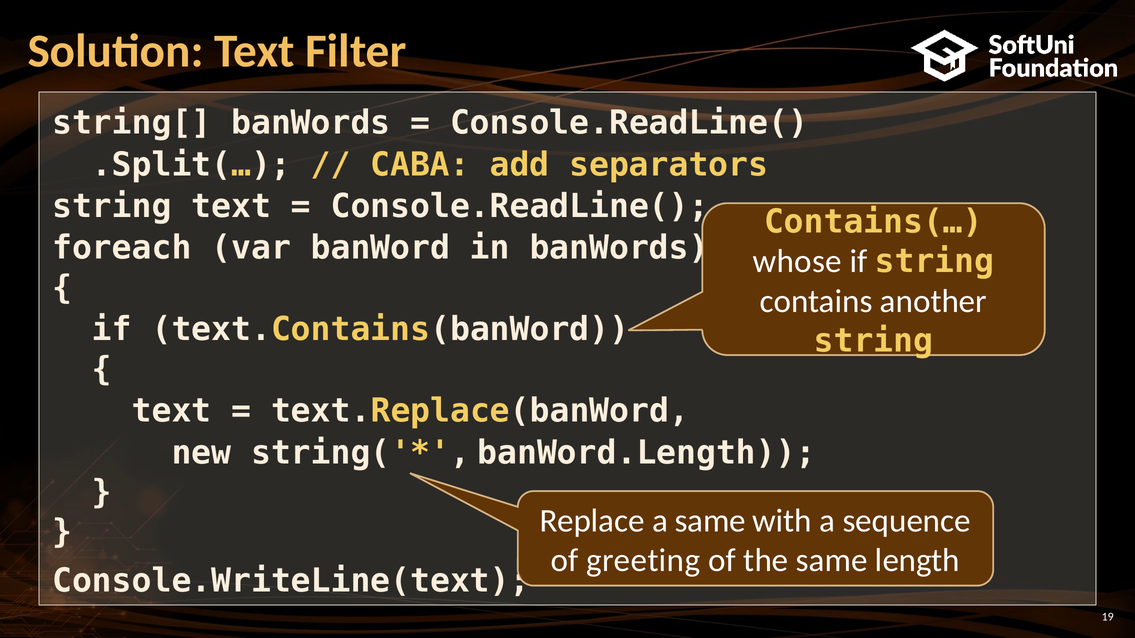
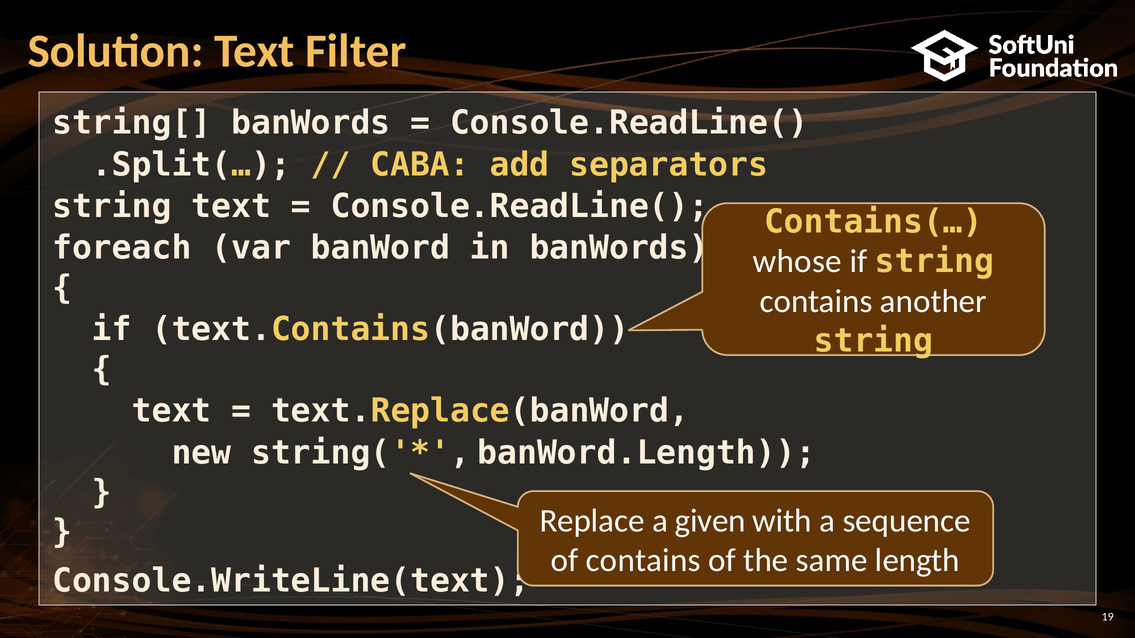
a same: same -> given
of greeting: greeting -> contains
